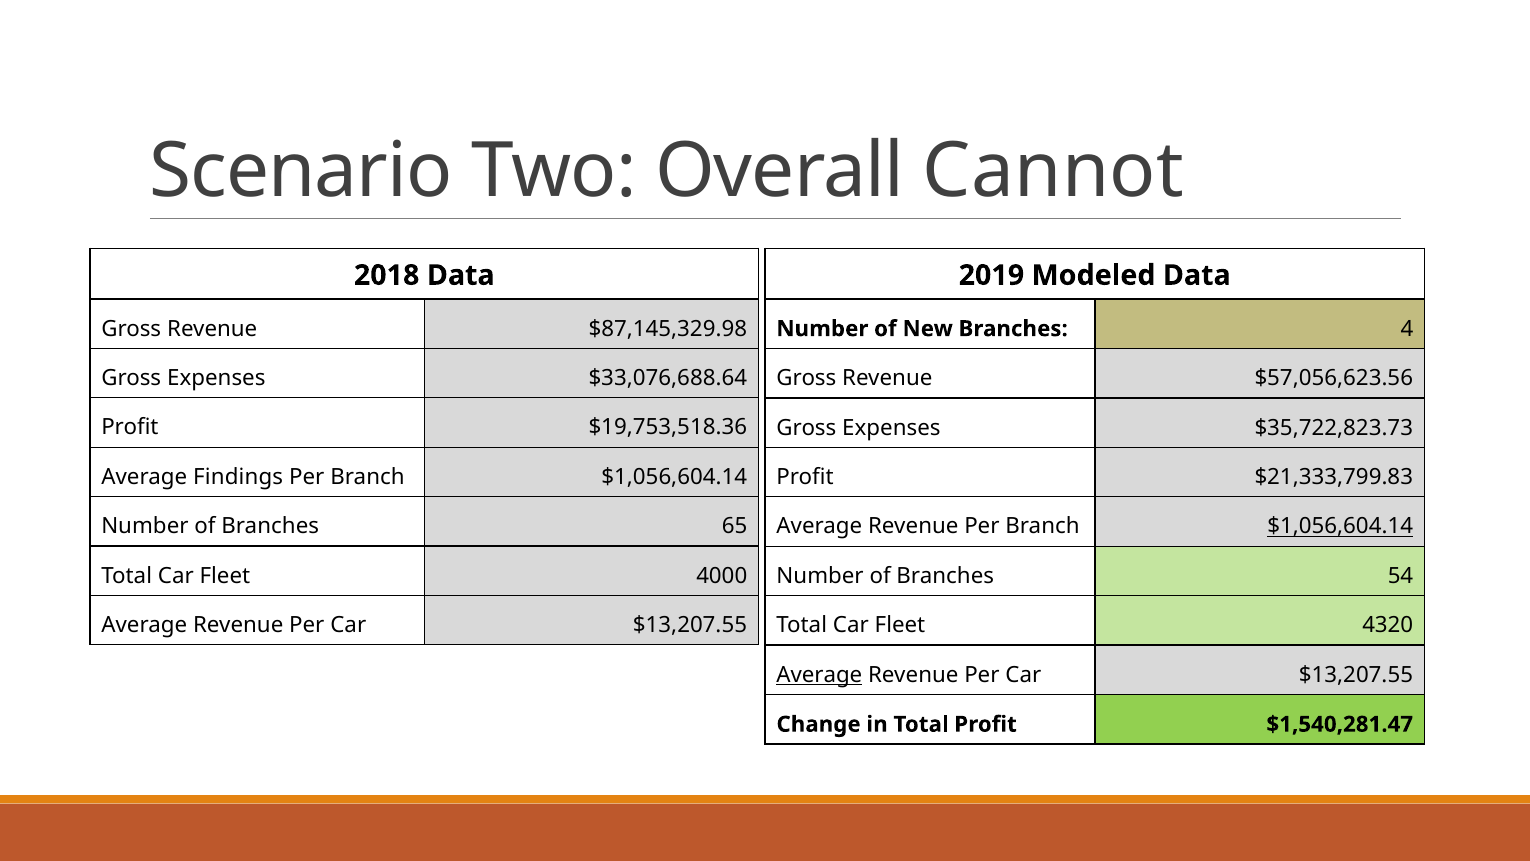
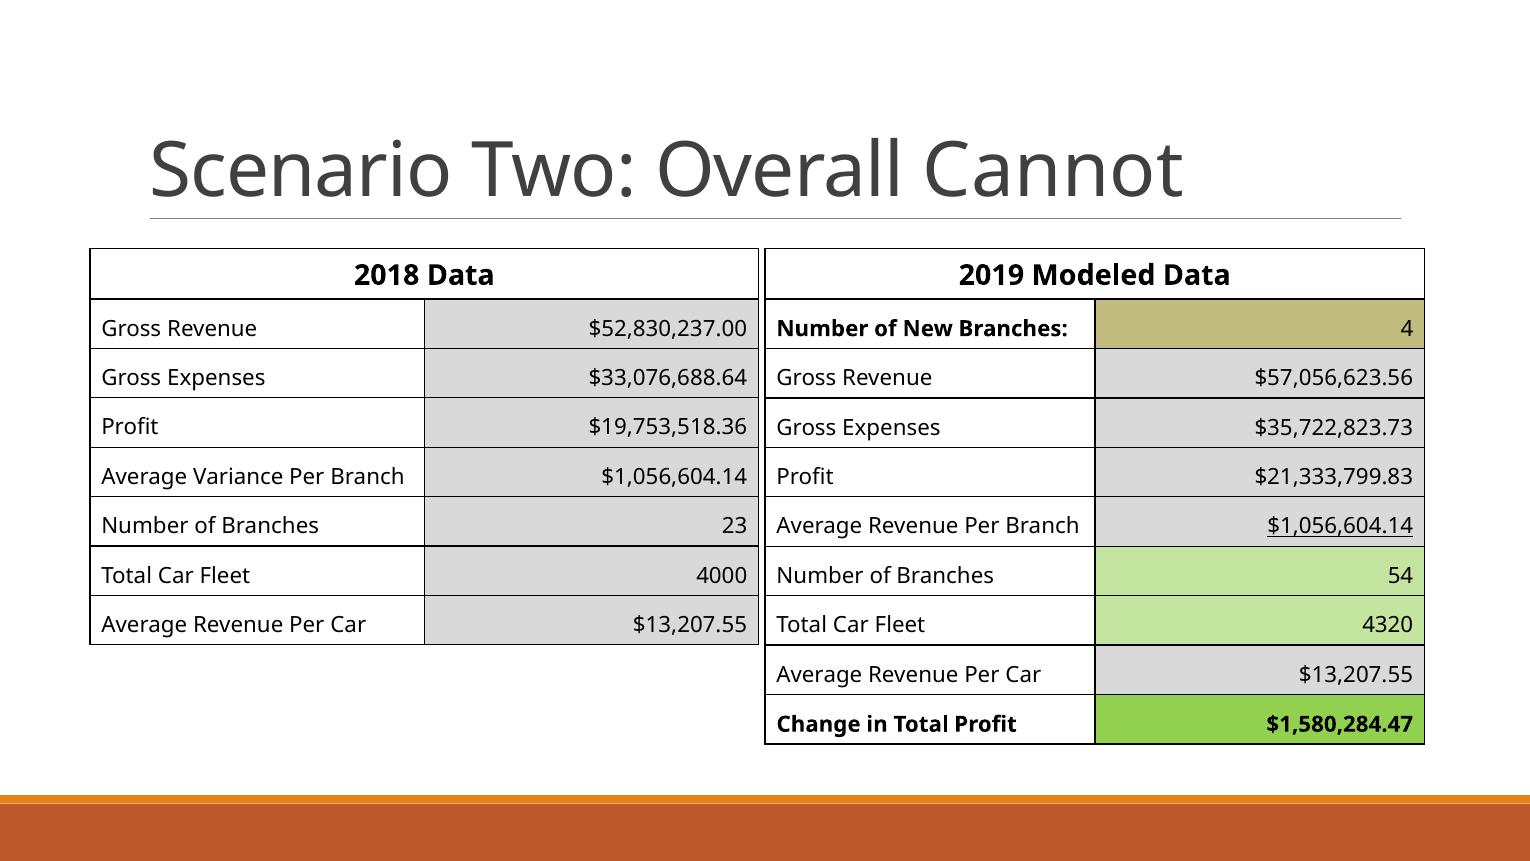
$87,145,329.98: $87,145,329.98 -> $52,830,237.00
Findings: Findings -> Variance
65: 65 -> 23
Average at (819, 675) underline: present -> none
$1,540,281.47: $1,540,281.47 -> $1,580,284.47
